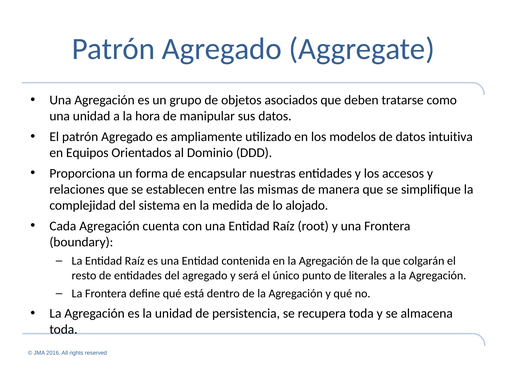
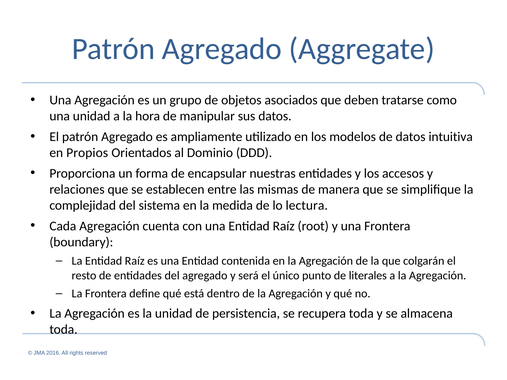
Equipos: Equipos -> Propios
alojado: alojado -> lectura
